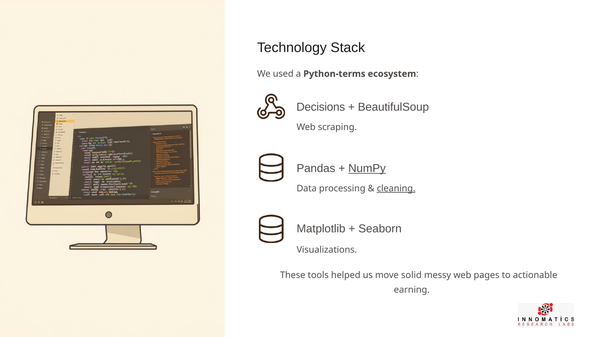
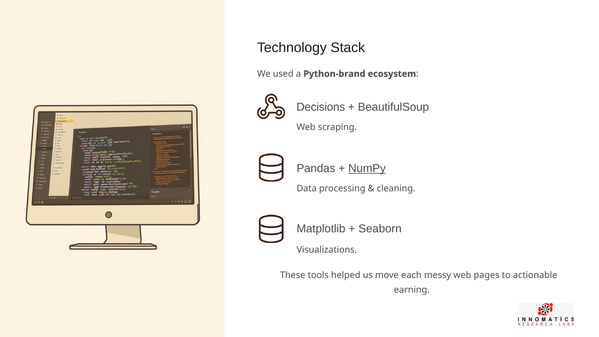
Python-terms: Python-terms -> Python-brand
cleaning underline: present -> none
solid: solid -> each
